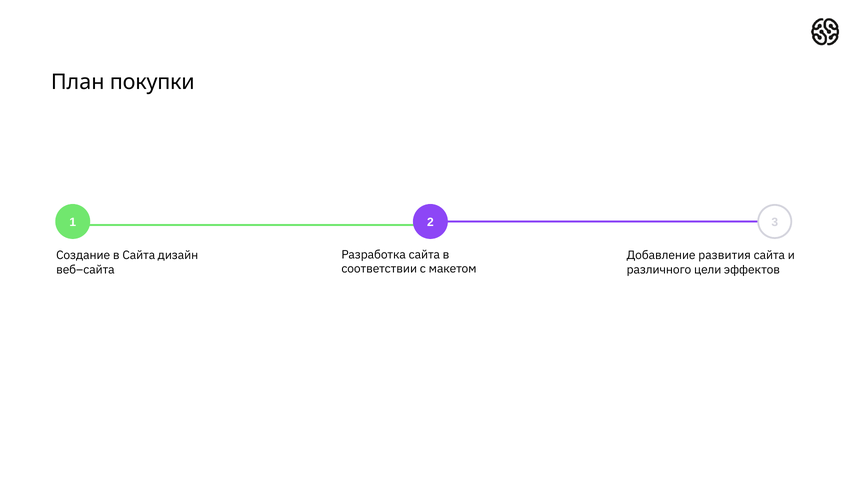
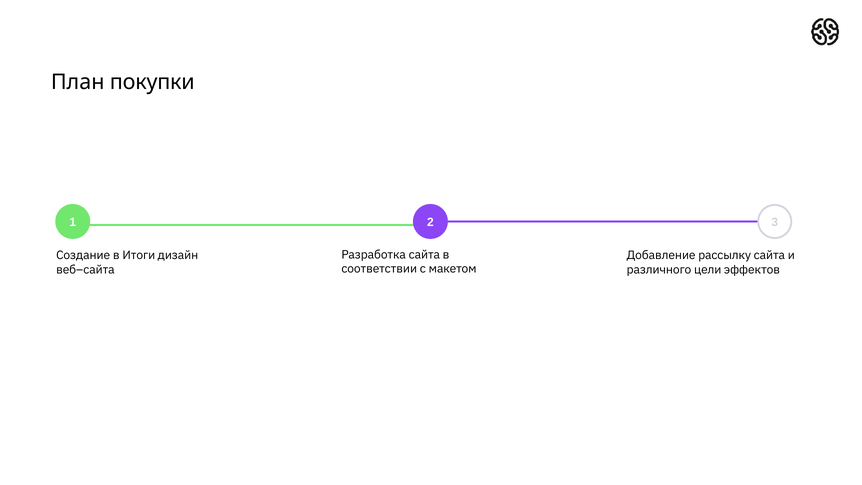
в Сайта: Сайта -> Итоги
развития: развития -> рассылку
